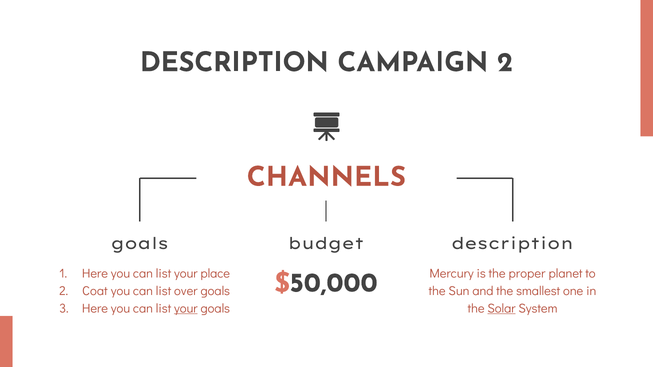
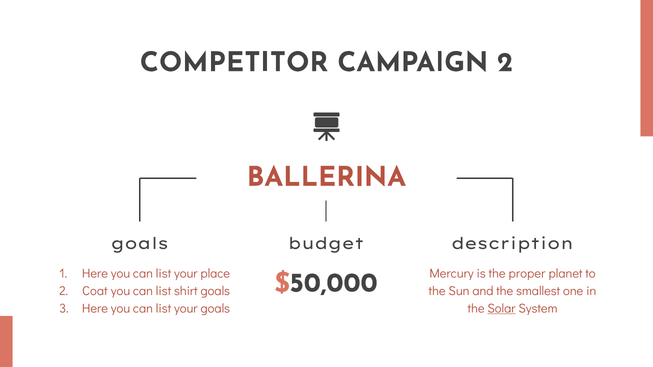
DESCRIPTION at (234, 62): DESCRIPTION -> COMPETITOR
CHANNELS: CHANNELS -> BALLERINA
over: over -> shirt
your at (186, 309) underline: present -> none
